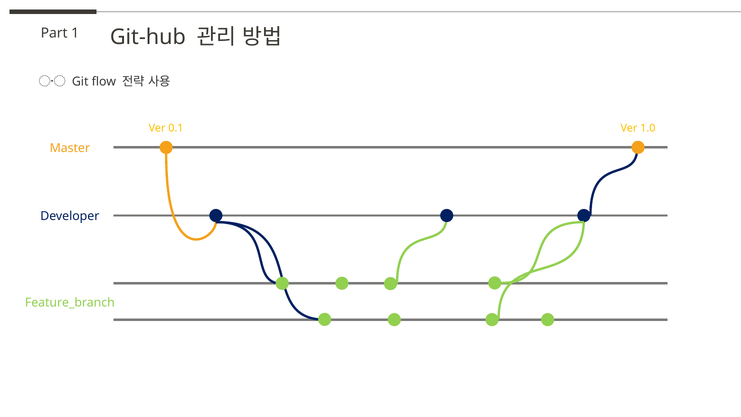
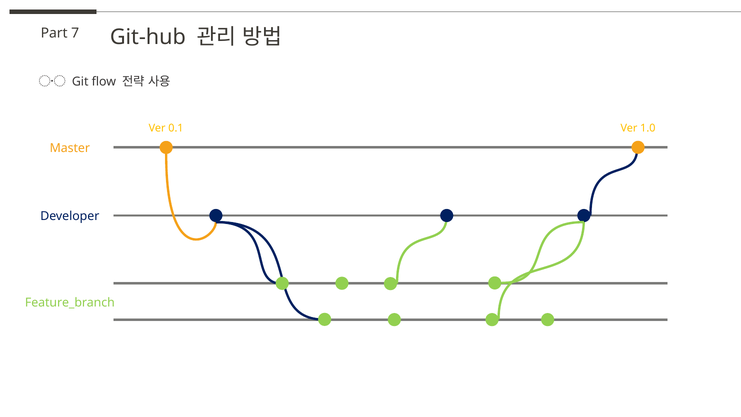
1: 1 -> 7
